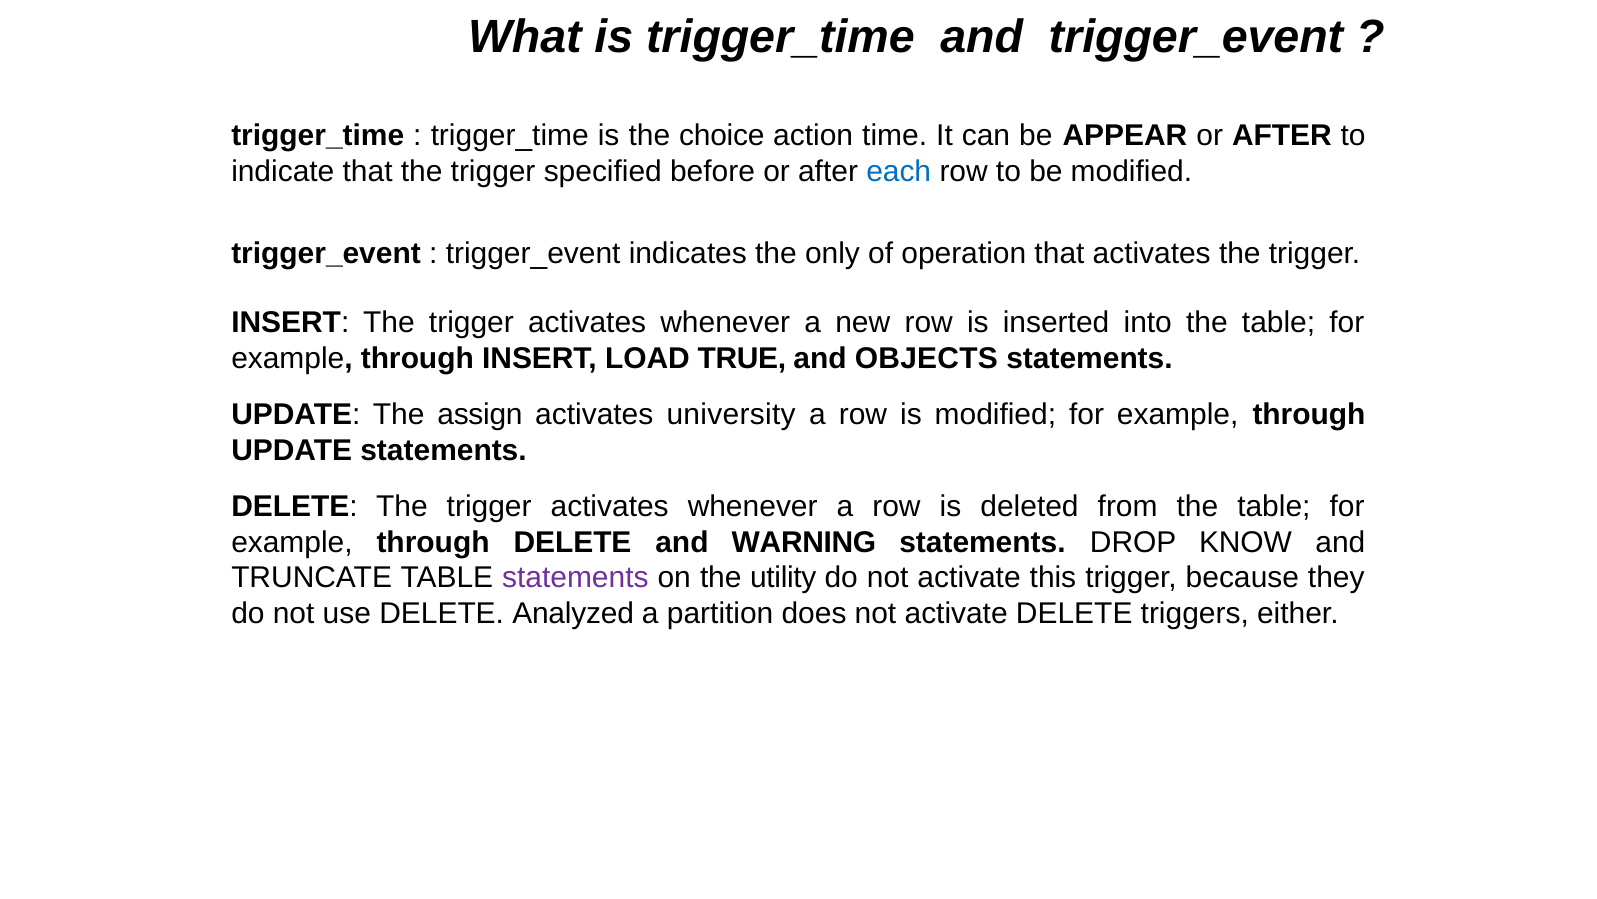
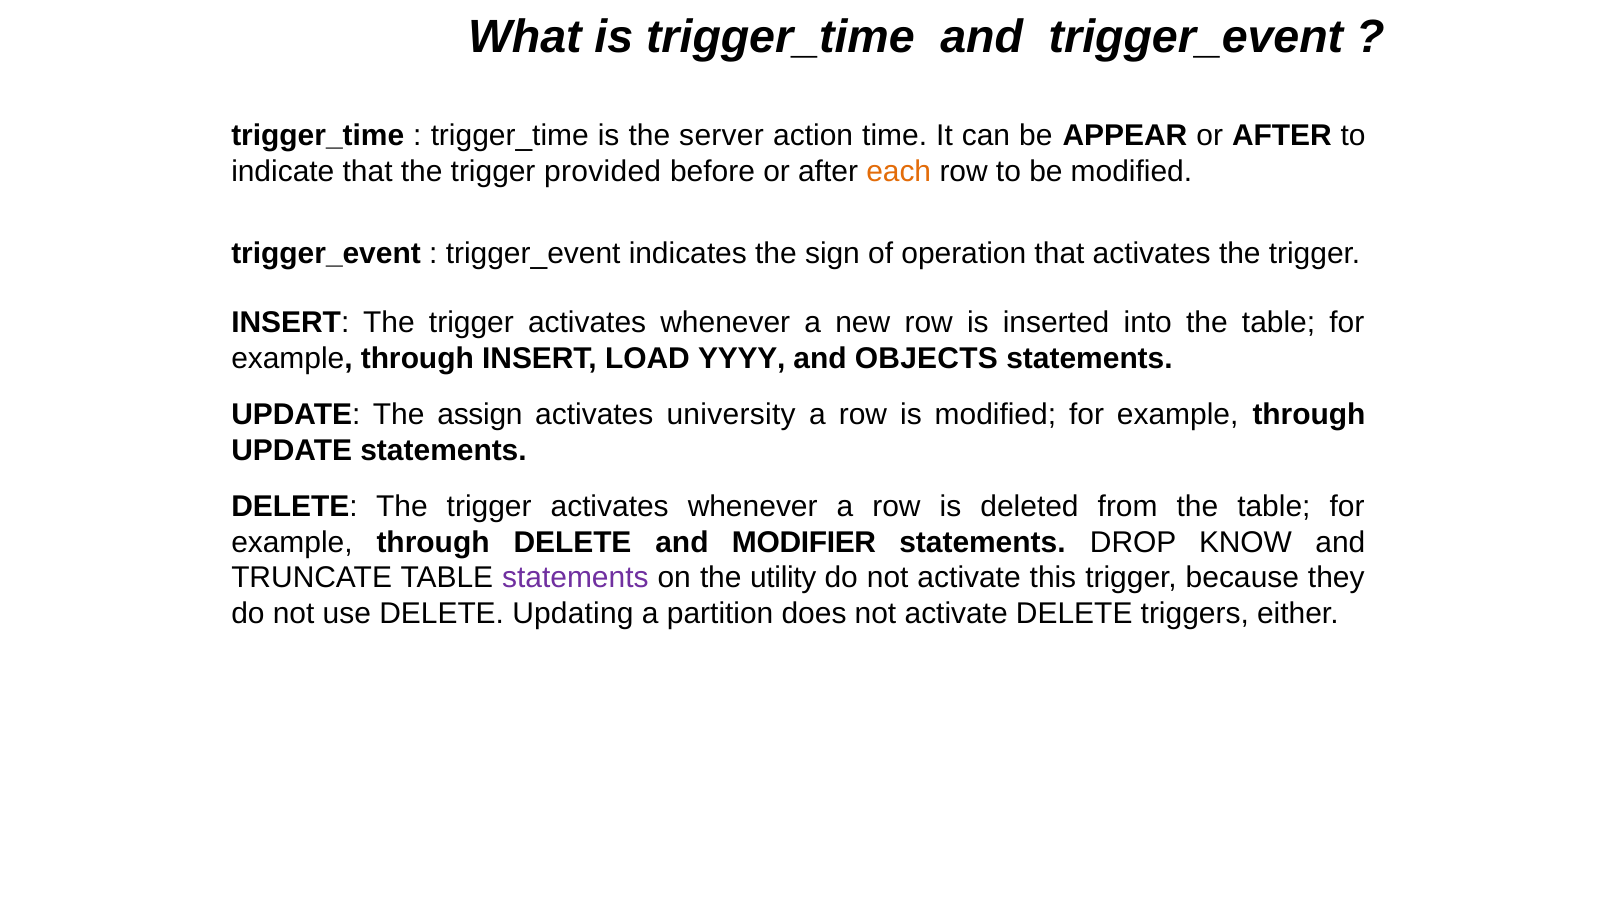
choice: choice -> server
specified: specified -> provided
each colour: blue -> orange
only: only -> sign
TRUE: TRUE -> YYYY
WARNING: WARNING -> MODIFIER
Analyzed: Analyzed -> Updating
